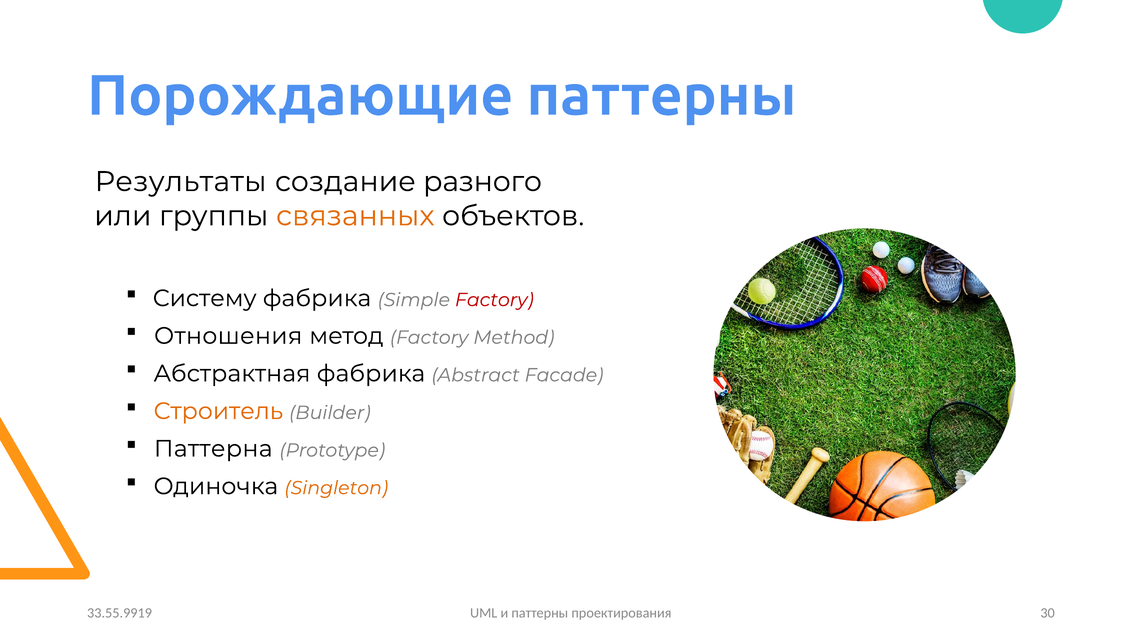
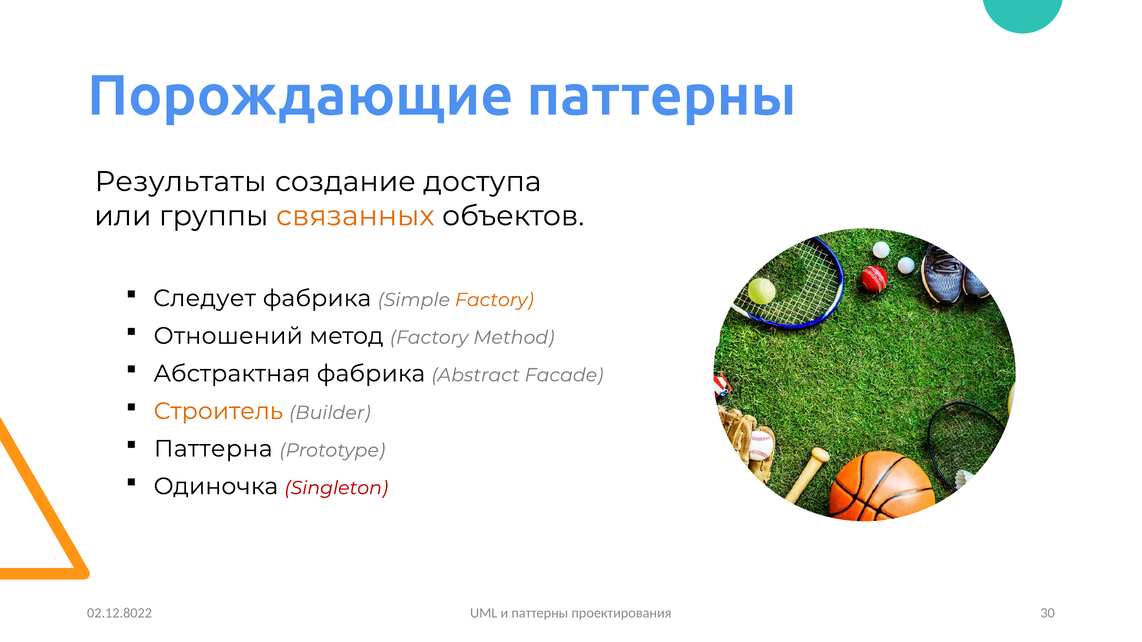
разного: разного -> доступа
Систему: Систему -> Следует
Factory at (494, 300) colour: red -> orange
Отношения: Отношения -> Отношений
Singleton colour: orange -> red
33.55.9919: 33.55.9919 -> 02.12.8022
